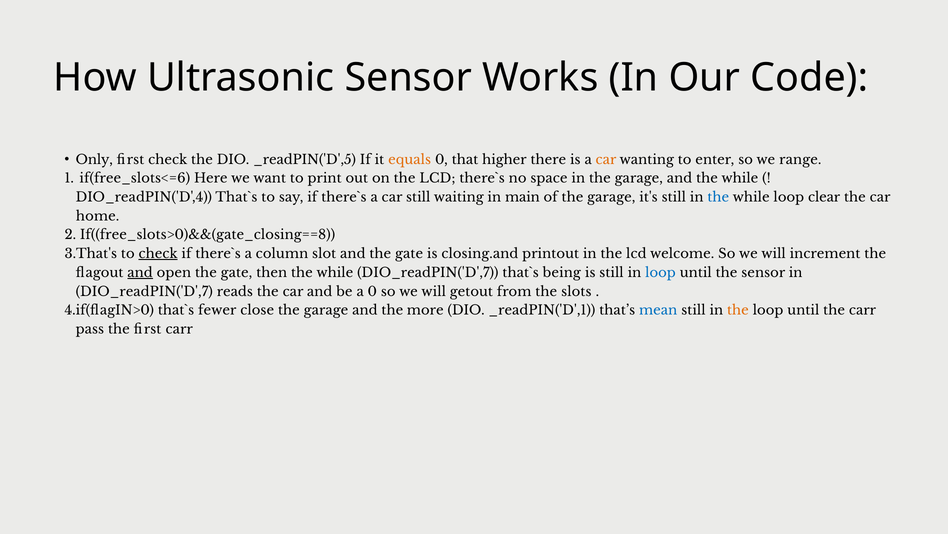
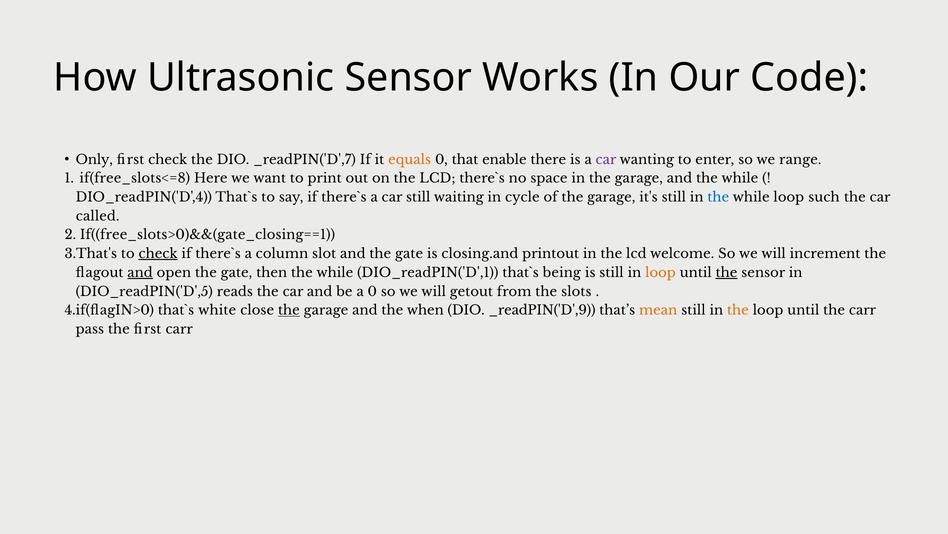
_readPIN('D',5: _readPIN('D',5 -> _readPIN('D',7
higher: higher -> enable
car at (606, 159) colour: orange -> purple
if(free_slots<=6: if(free_slots<=6 -> if(free_slots<=8
main: main -> cycle
clear: clear -> such
home: home -> called
If((free_slots>0)&&(gate_closing==8: If((free_slots>0)&&(gate_closing==8 -> If((free_slots>0)&&(gate_closing==1
while DIO_readPIN('D',7: DIO_readPIN('D',7 -> DIO_readPIN('D',1
loop at (660, 272) colour: blue -> orange
the at (727, 272) underline: none -> present
DIO_readPIN('D',7 at (144, 291): DIO_readPIN('D',7 -> DIO_readPIN('D',5
fewer: fewer -> white
the at (289, 310) underline: none -> present
more: more -> when
_readPIN('D',1: _readPIN('D',1 -> _readPIN('D',9
mean colour: blue -> orange
